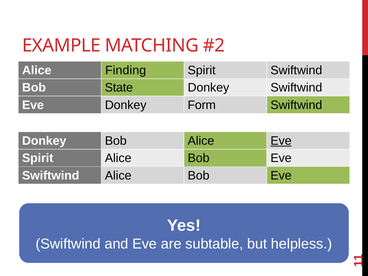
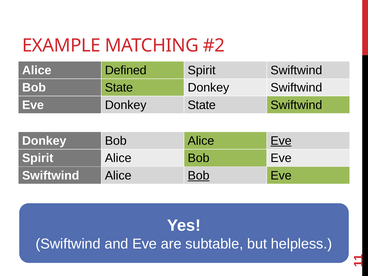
Finding: Finding -> Defined
Donkey Form: Form -> State
Bob at (199, 176) underline: none -> present
